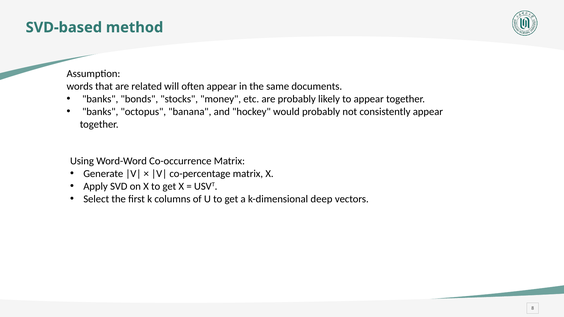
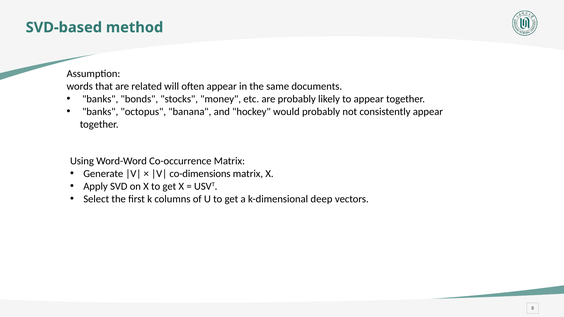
co-percentage: co-percentage -> co-dimensions
